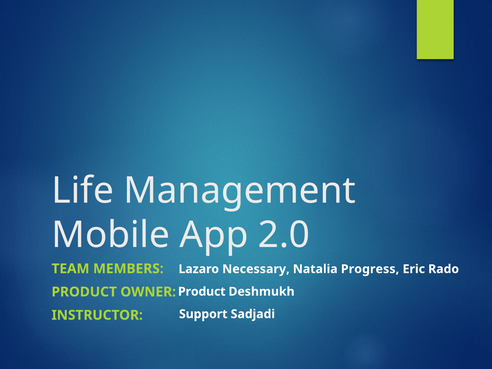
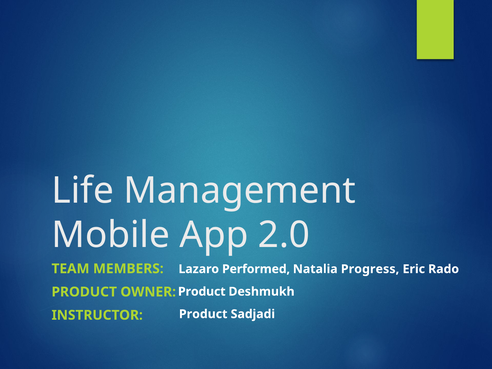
Necessary: Necessary -> Performed
Support at (203, 314): Support -> Product
